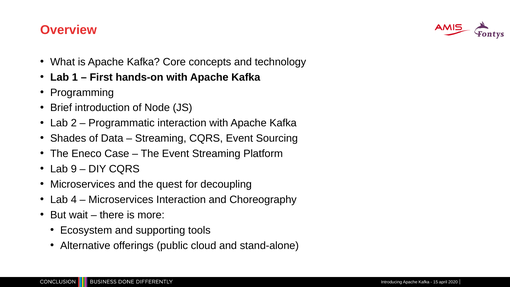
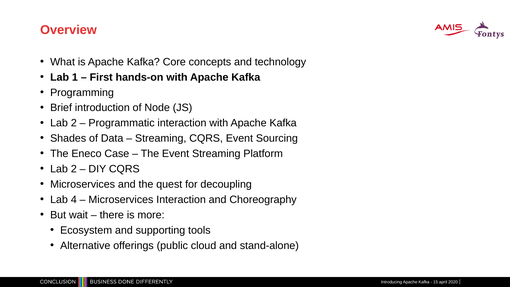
9 at (74, 169): 9 -> 2
